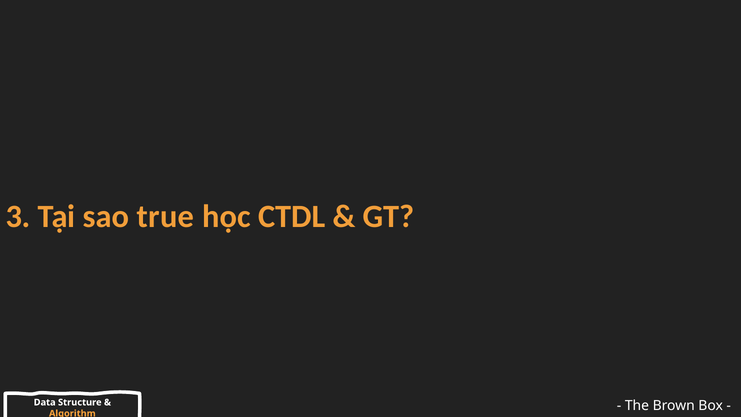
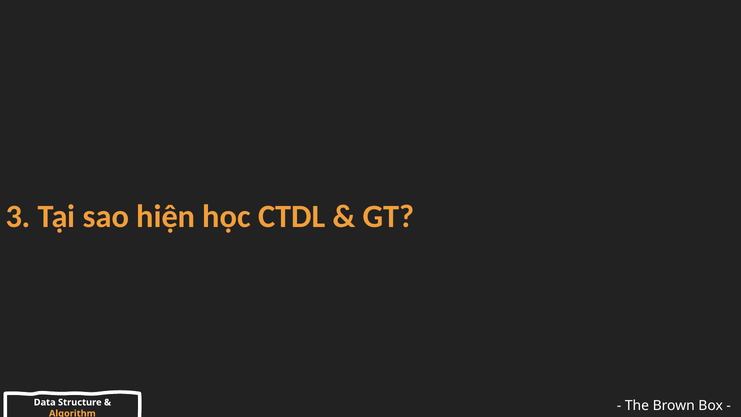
true: true -> hiện
